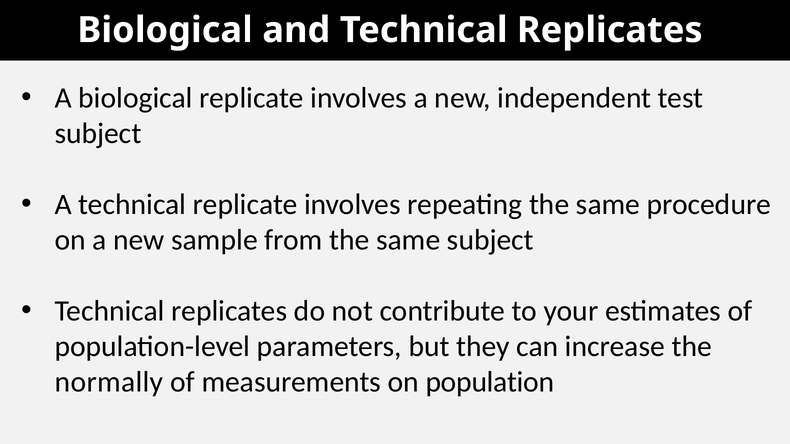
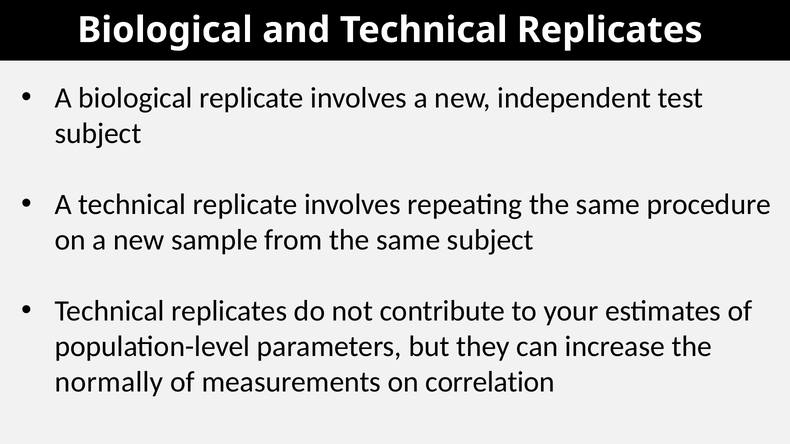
population: population -> correlation
